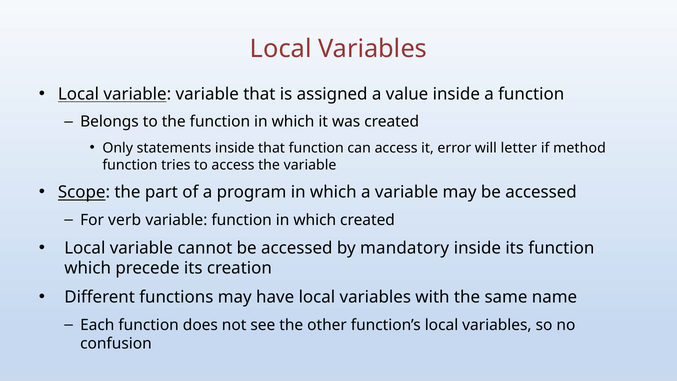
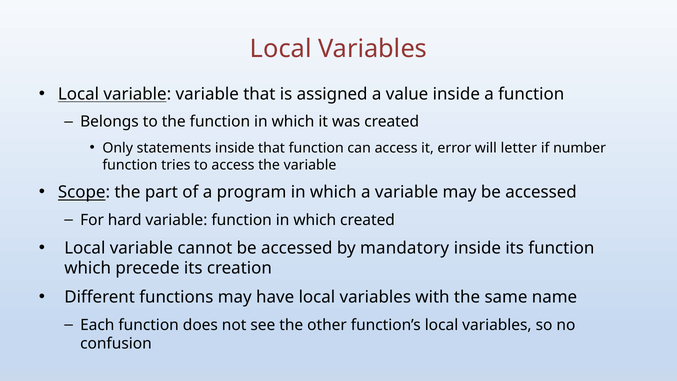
method: method -> number
verb: verb -> hard
